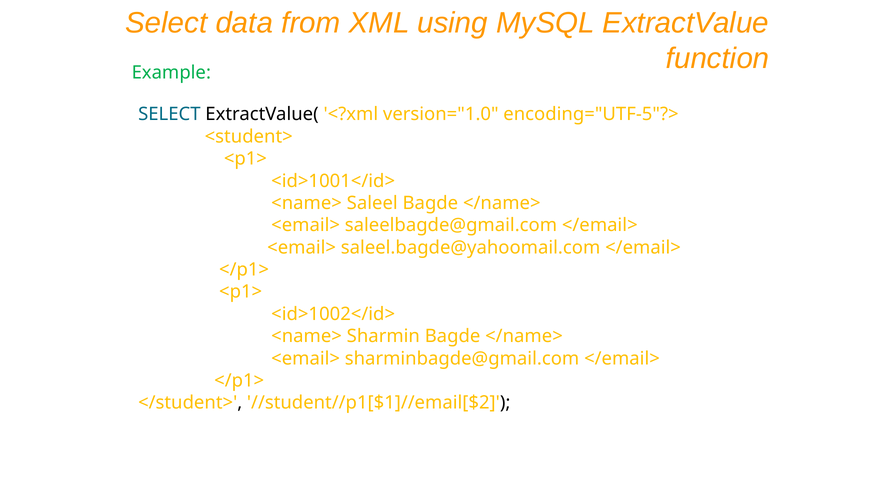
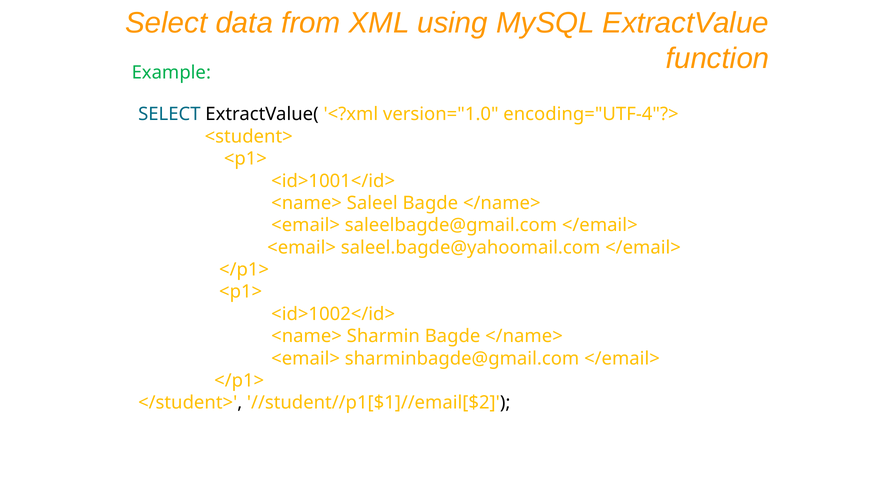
encoding="UTF-5"?>: encoding="UTF-5"?> -> encoding="UTF-4"?>
